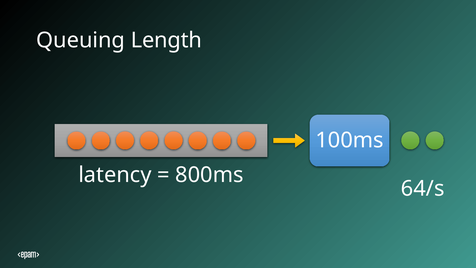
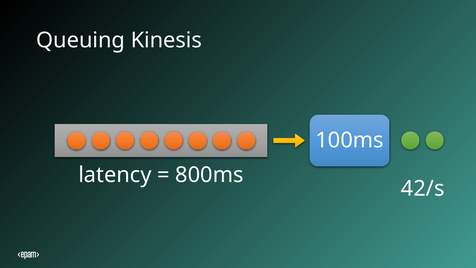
Length: Length -> Kinesis
64/s: 64/s -> 42/s
